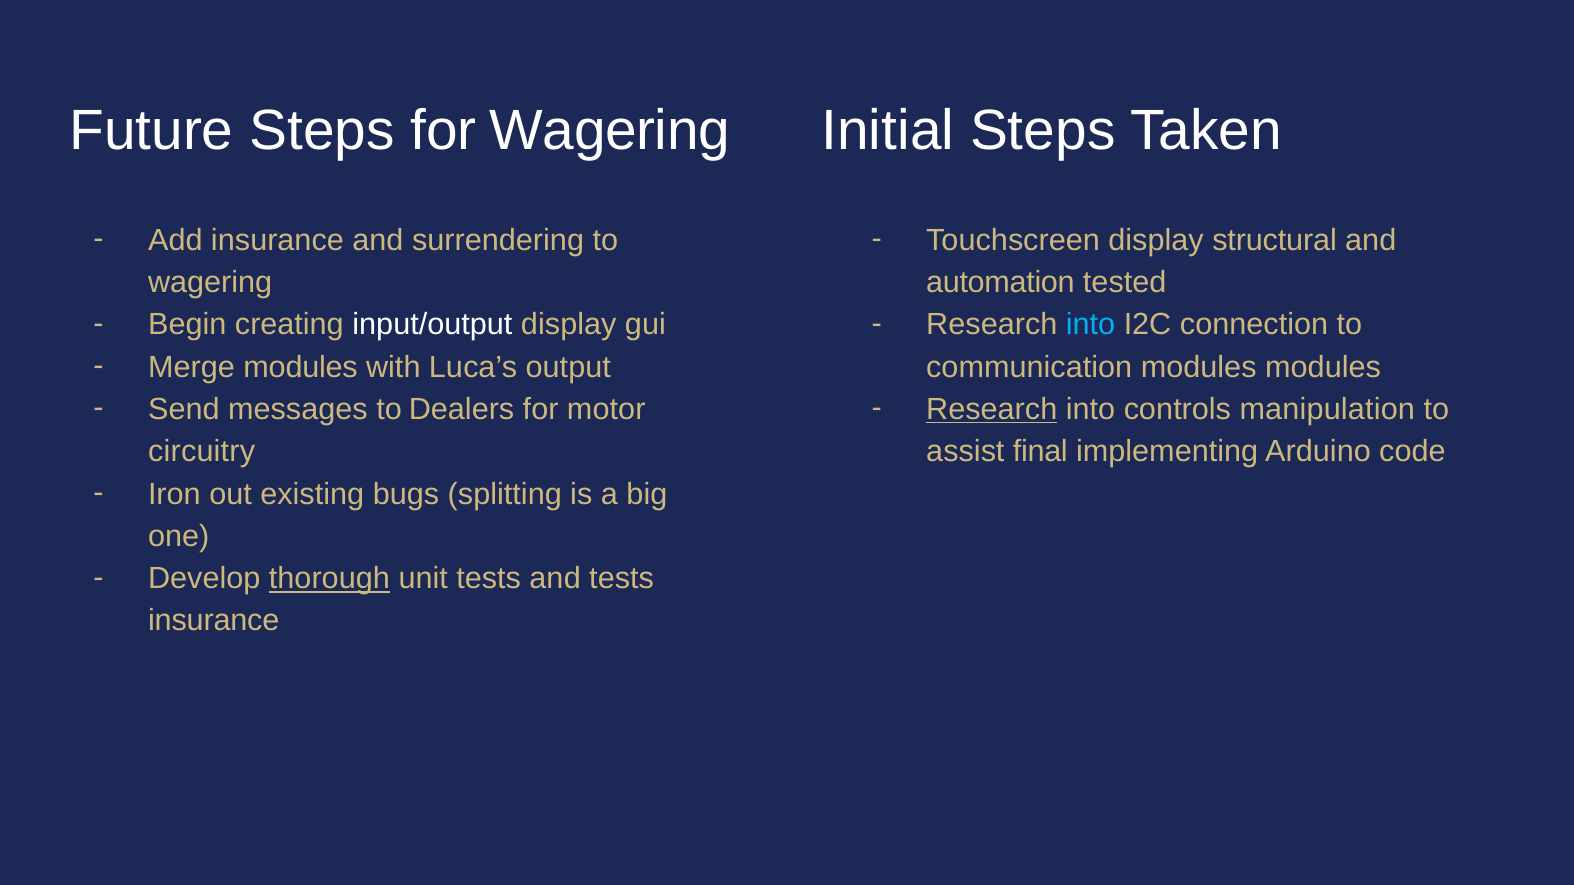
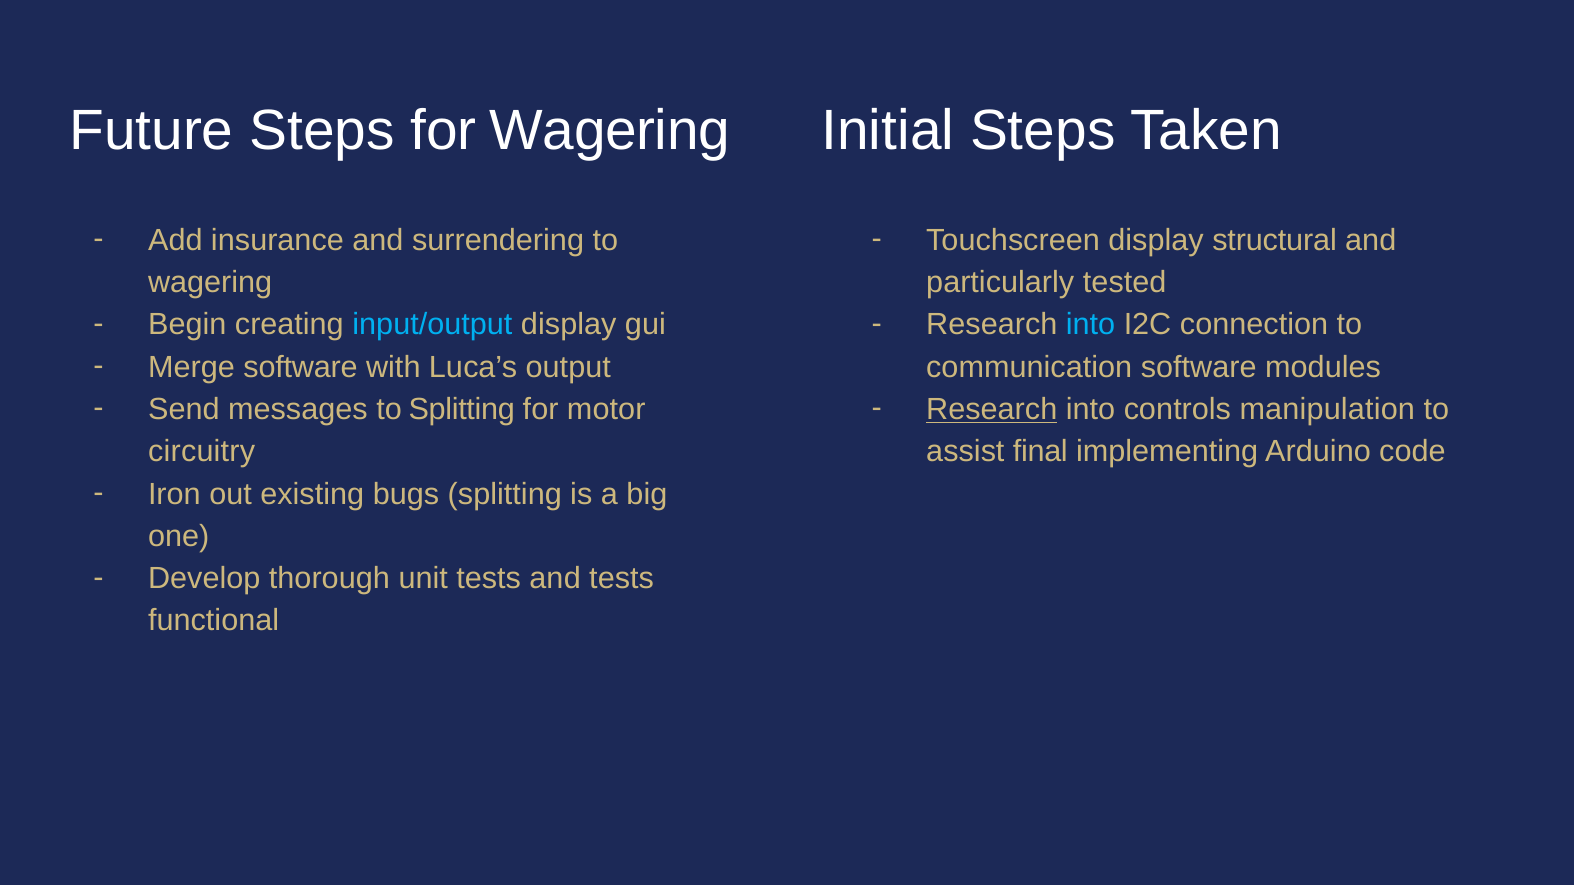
automation: automation -> particularly
input/output colour: white -> light blue
Merge modules: modules -> software
communication modules: modules -> software
to Dealers: Dealers -> Splitting
thorough underline: present -> none
insurance at (214, 621): insurance -> functional
